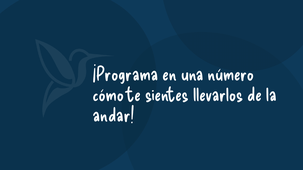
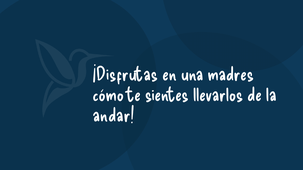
¡Programa: ¡Programa -> ¡Disfrutas
número: número -> madres
